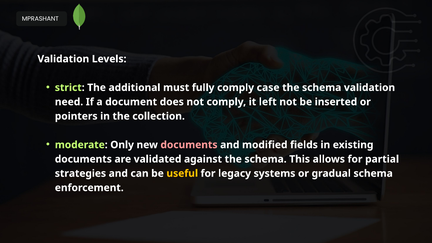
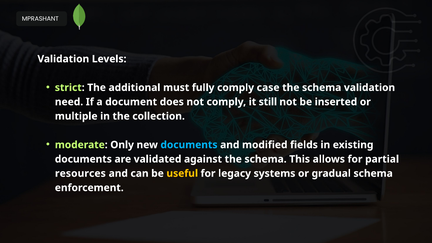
left: left -> still
pointers: pointers -> multiple
documents at (189, 145) colour: pink -> light blue
strategies: strategies -> resources
